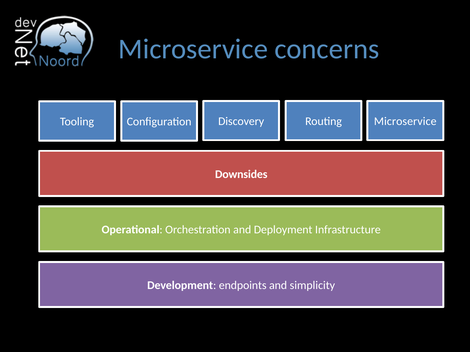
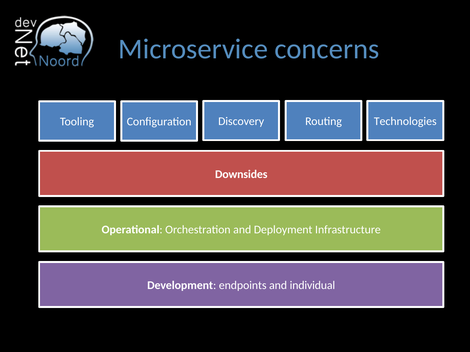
Tooling Microservice: Microservice -> Technologies
simplicity: simplicity -> individual
